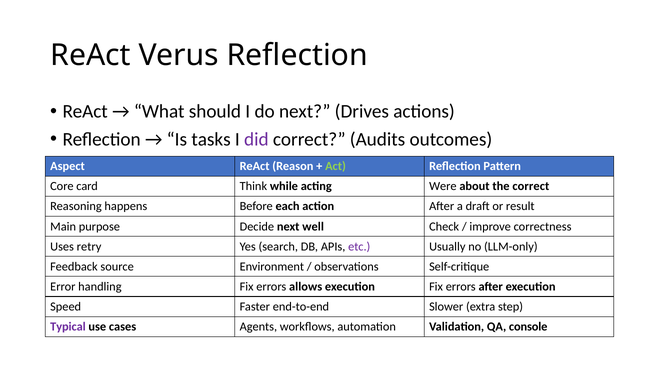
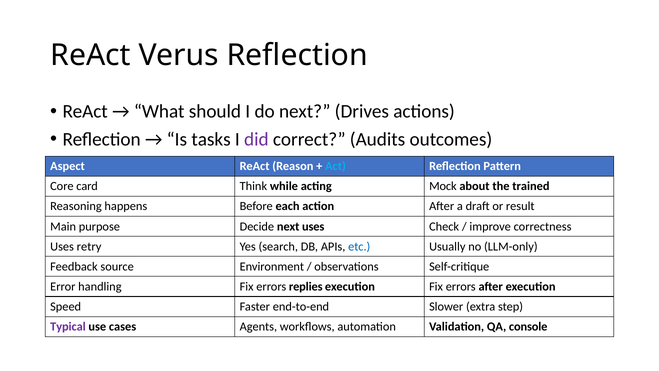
Act colour: light green -> light blue
Were: Were -> Mock
the correct: correct -> trained
next well: well -> uses
etc colour: purple -> blue
allows: allows -> replies
